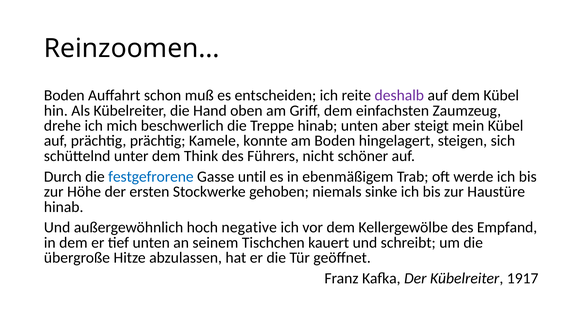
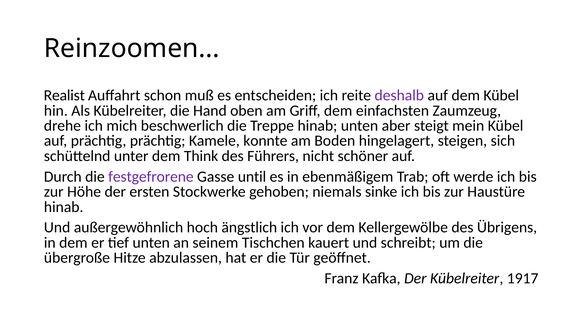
Boden at (64, 95): Boden -> Realist
festgefrorene colour: blue -> purple
negative: negative -> ängstlich
Empfand: Empfand -> Übrigens
